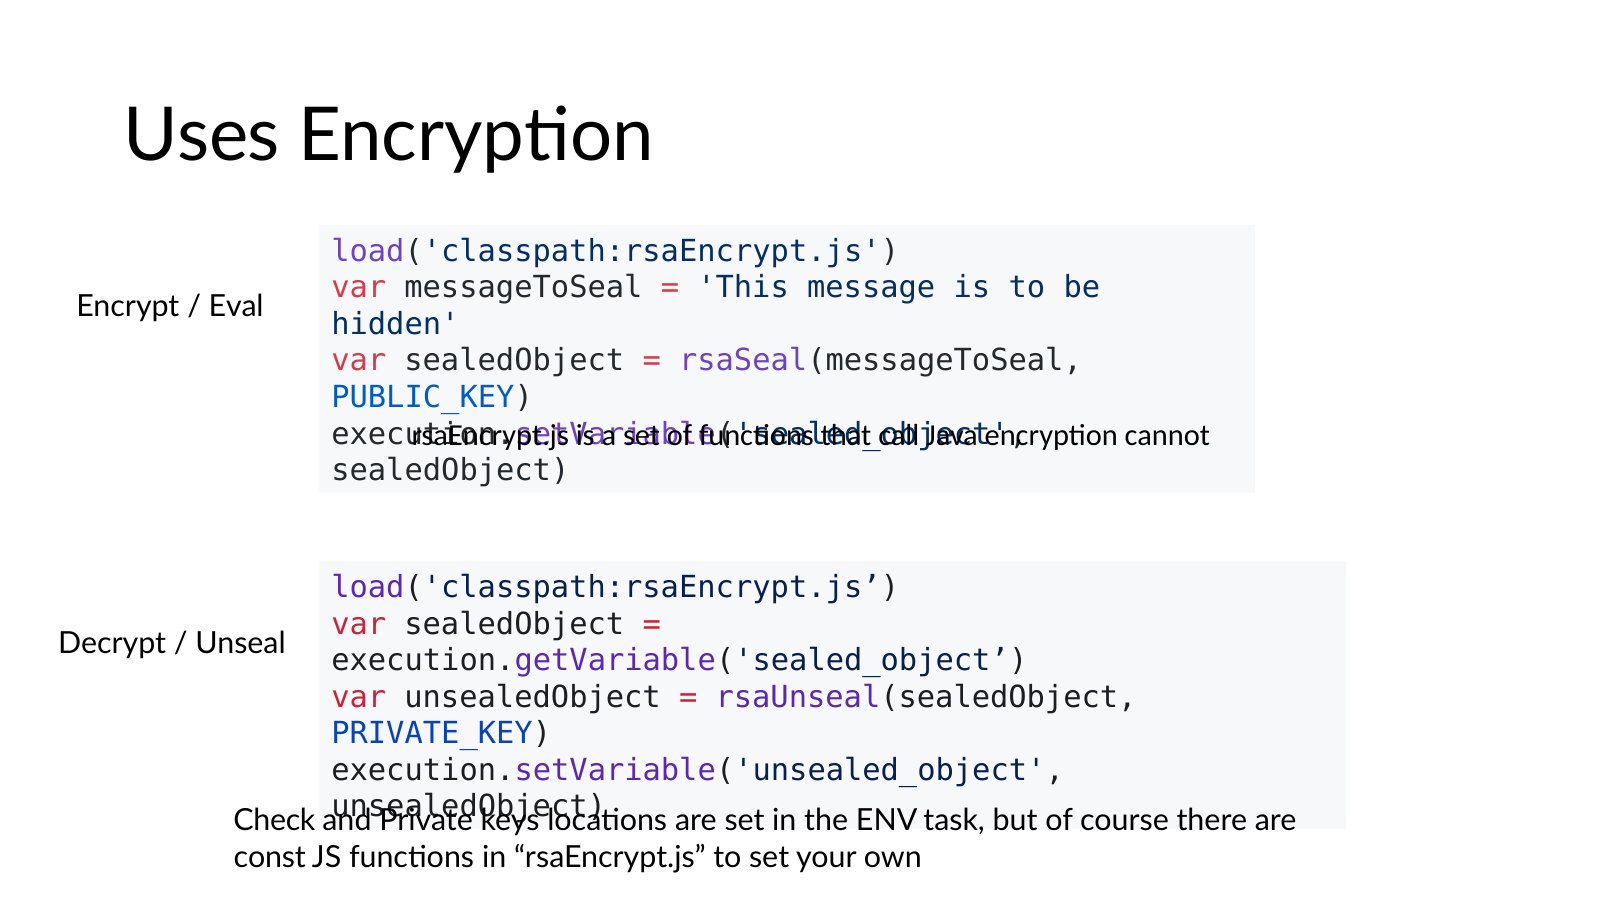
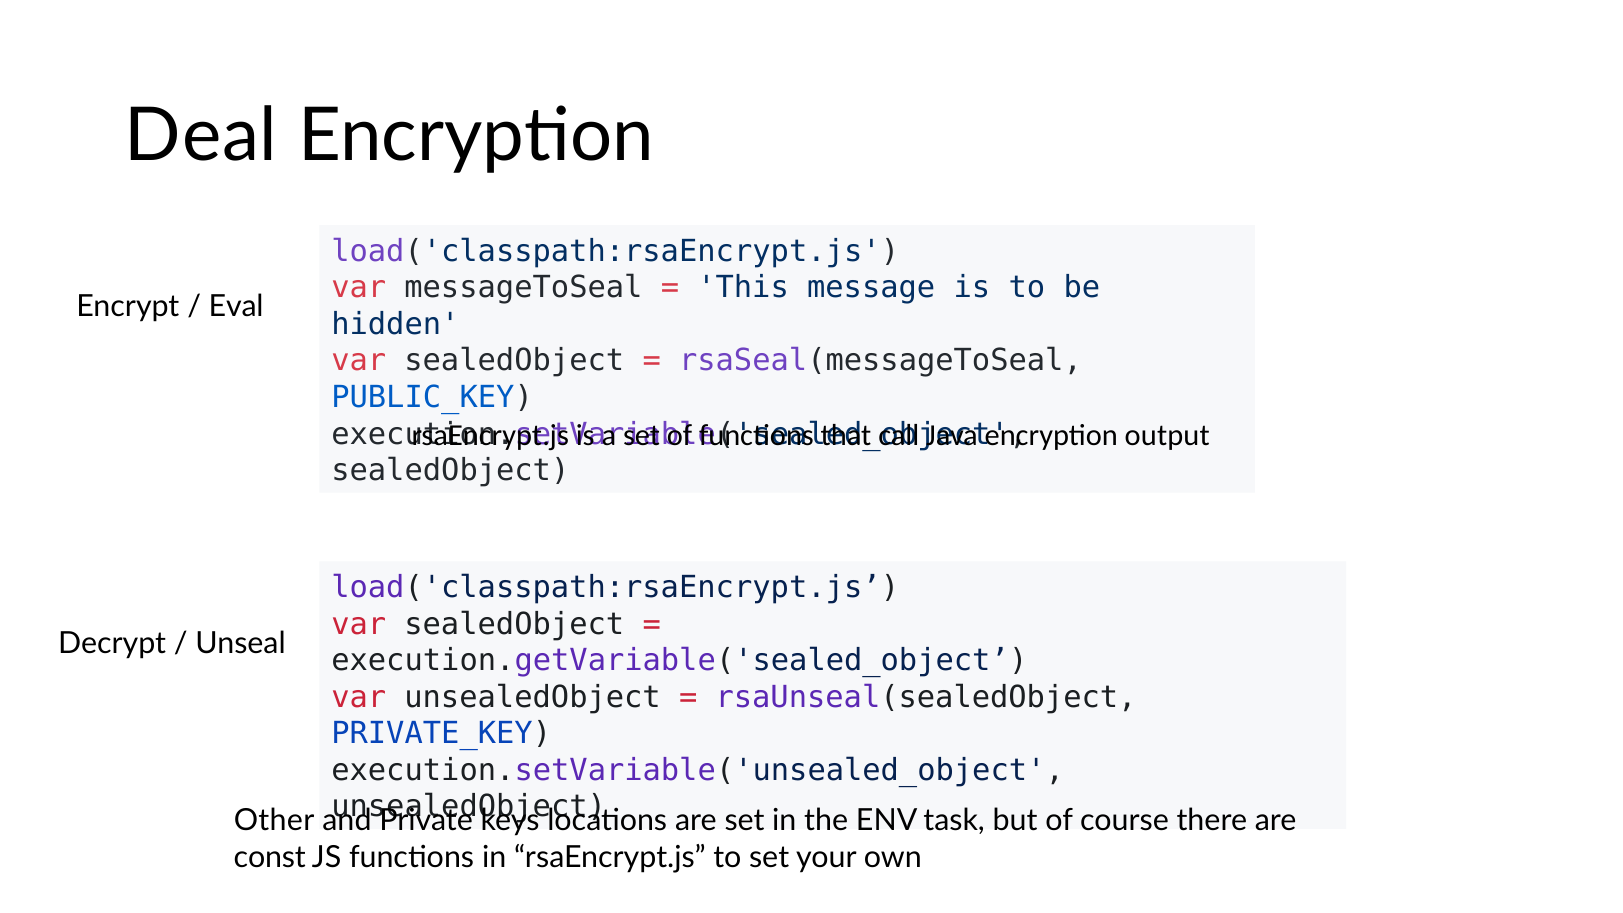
Uses: Uses -> Deal
cannot: cannot -> output
Check: Check -> Other
